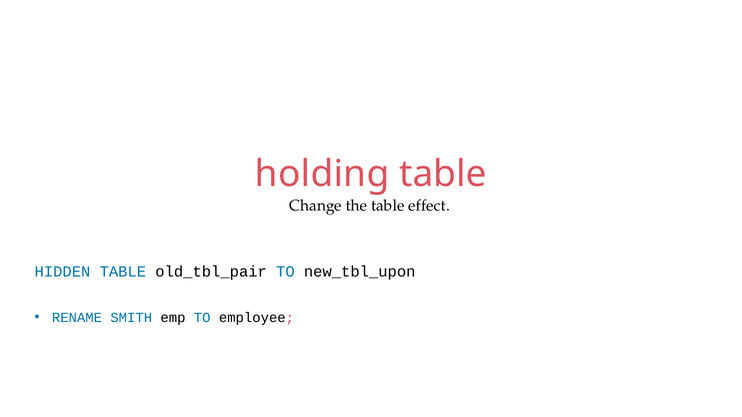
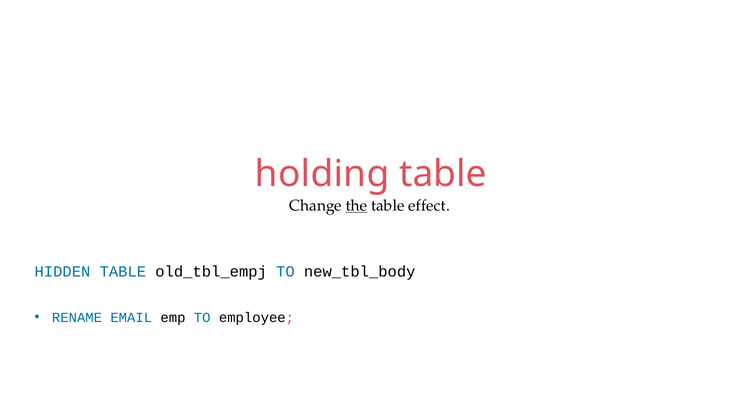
the underline: none -> present
old_tbl_pair: old_tbl_pair -> old_tbl_empj
new_tbl_upon: new_tbl_upon -> new_tbl_body
SMITH: SMITH -> EMAIL
